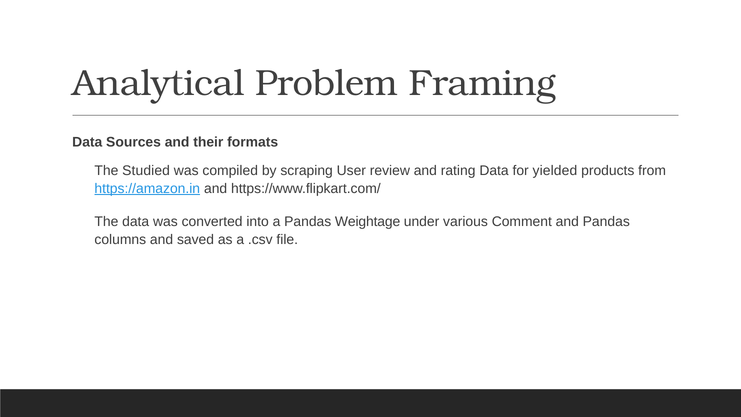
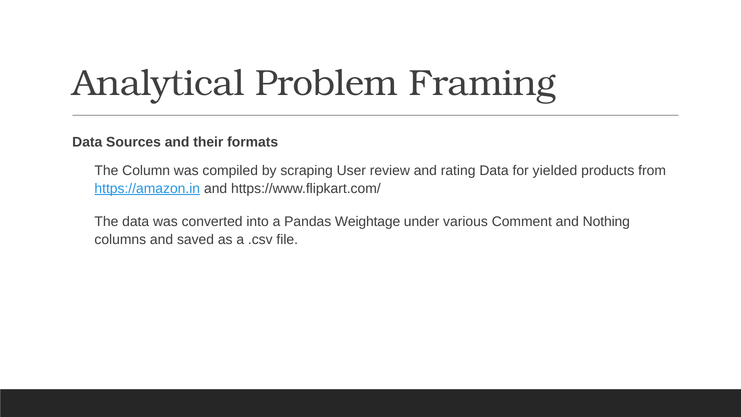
Studied: Studied -> Column
and Pandas: Pandas -> Nothing
